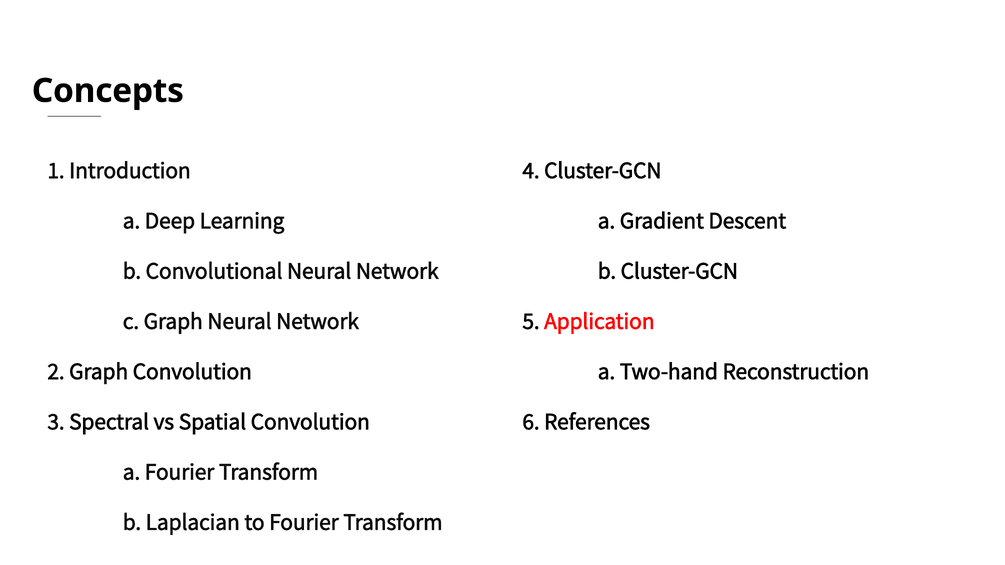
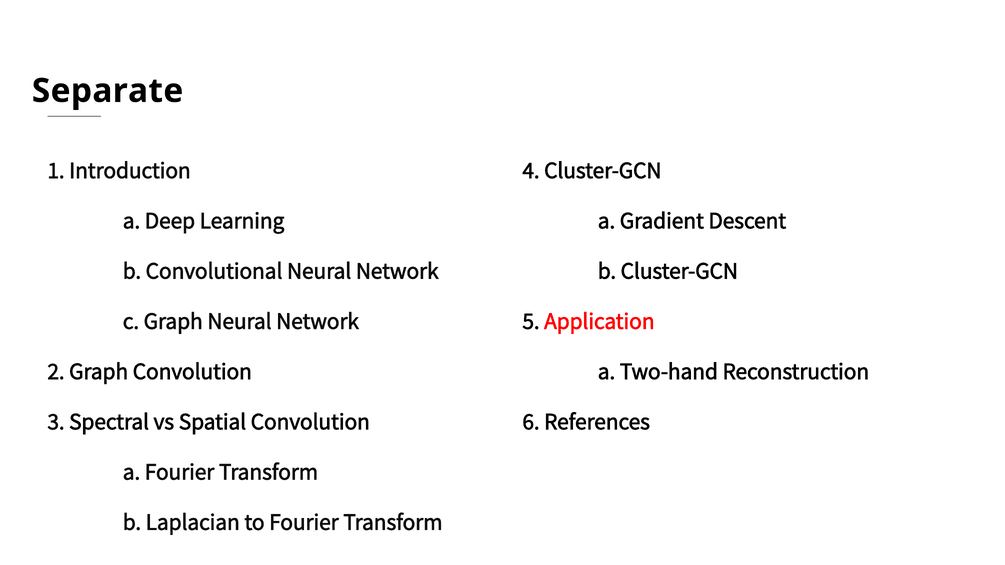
Concepts: Concepts -> Separate
